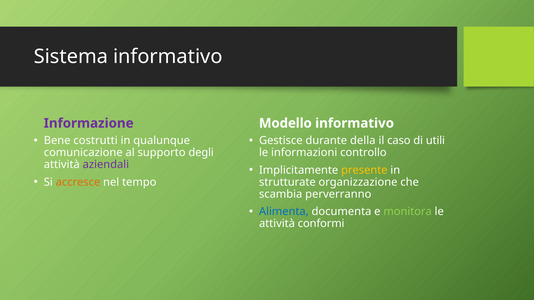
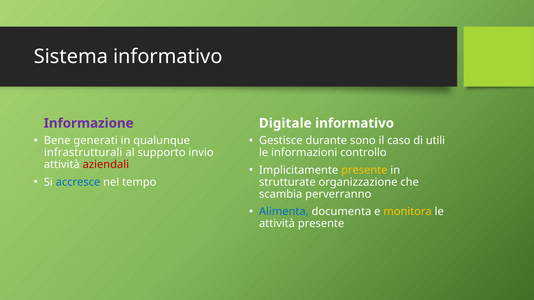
Modello: Modello -> Digitale
costrutti: costrutti -> generati
della: della -> sono
comunicazione: comunicazione -> infrastrutturali
degli: degli -> invio
aziendali colour: purple -> red
accresce colour: orange -> blue
monitora colour: light green -> yellow
attività conformi: conformi -> presente
